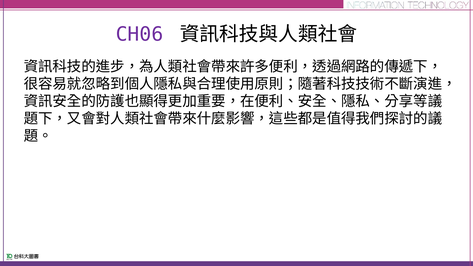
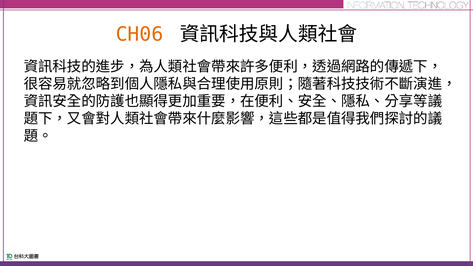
CH06 colour: purple -> orange
